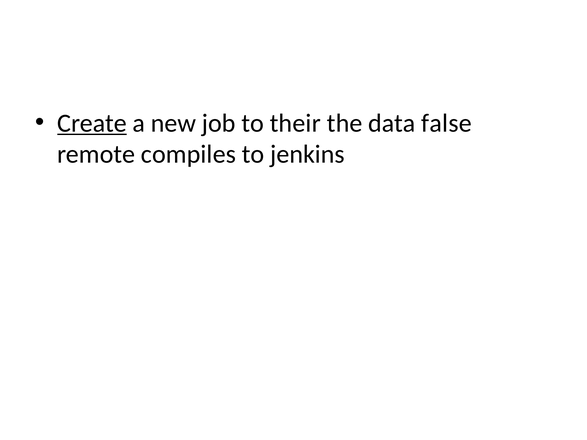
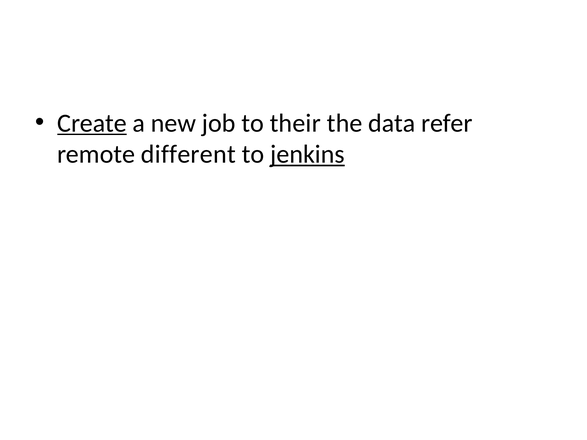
false: false -> refer
compiles: compiles -> different
jenkins underline: none -> present
